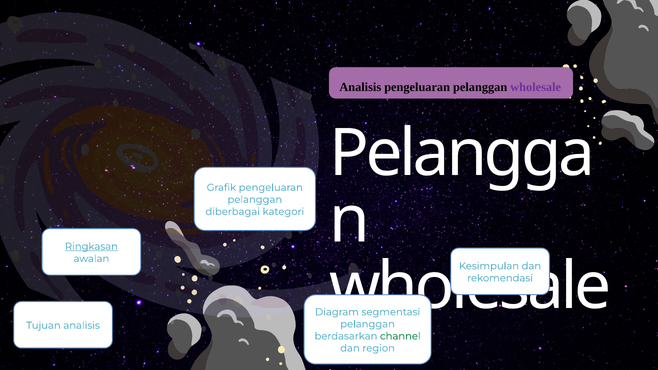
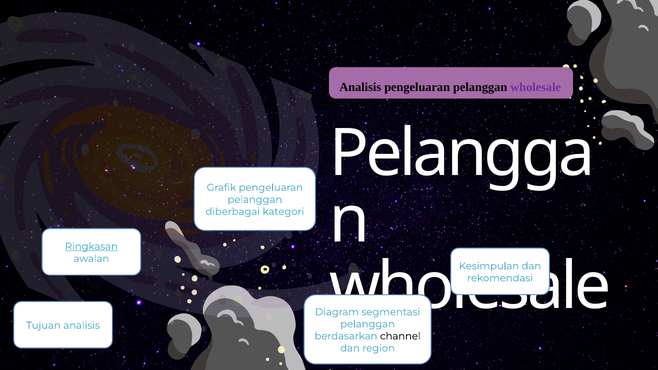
channel colour: green -> black
